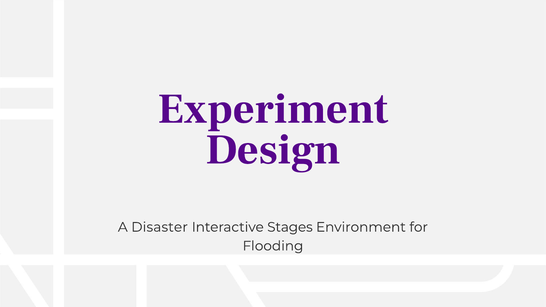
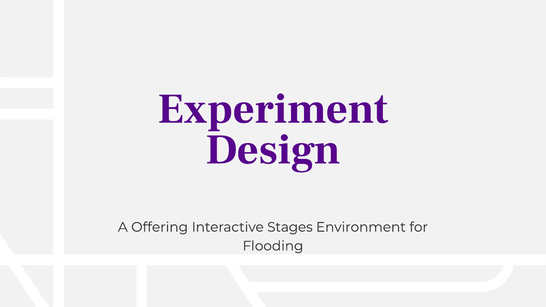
Disaster: Disaster -> Offering
